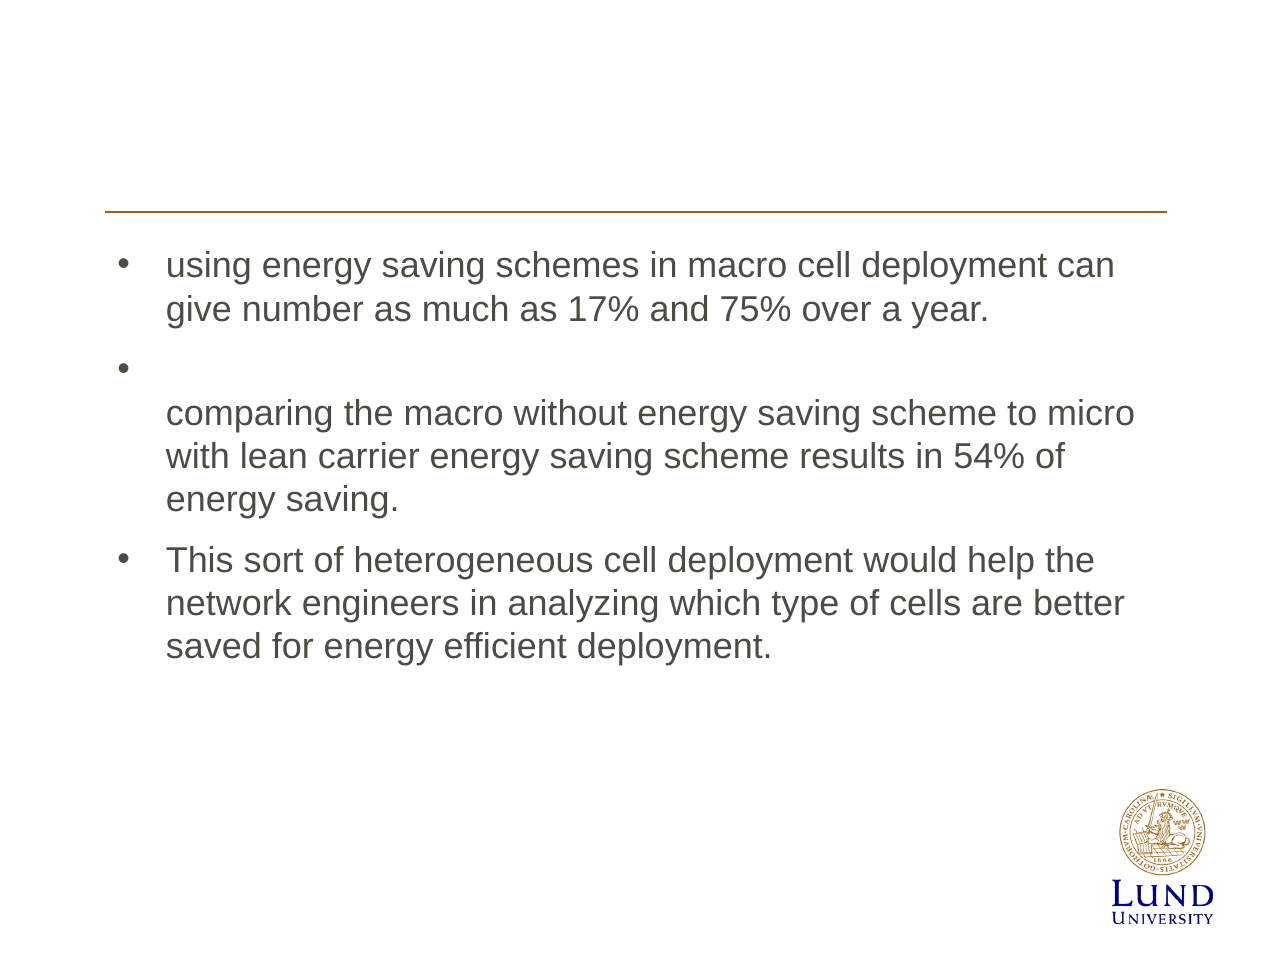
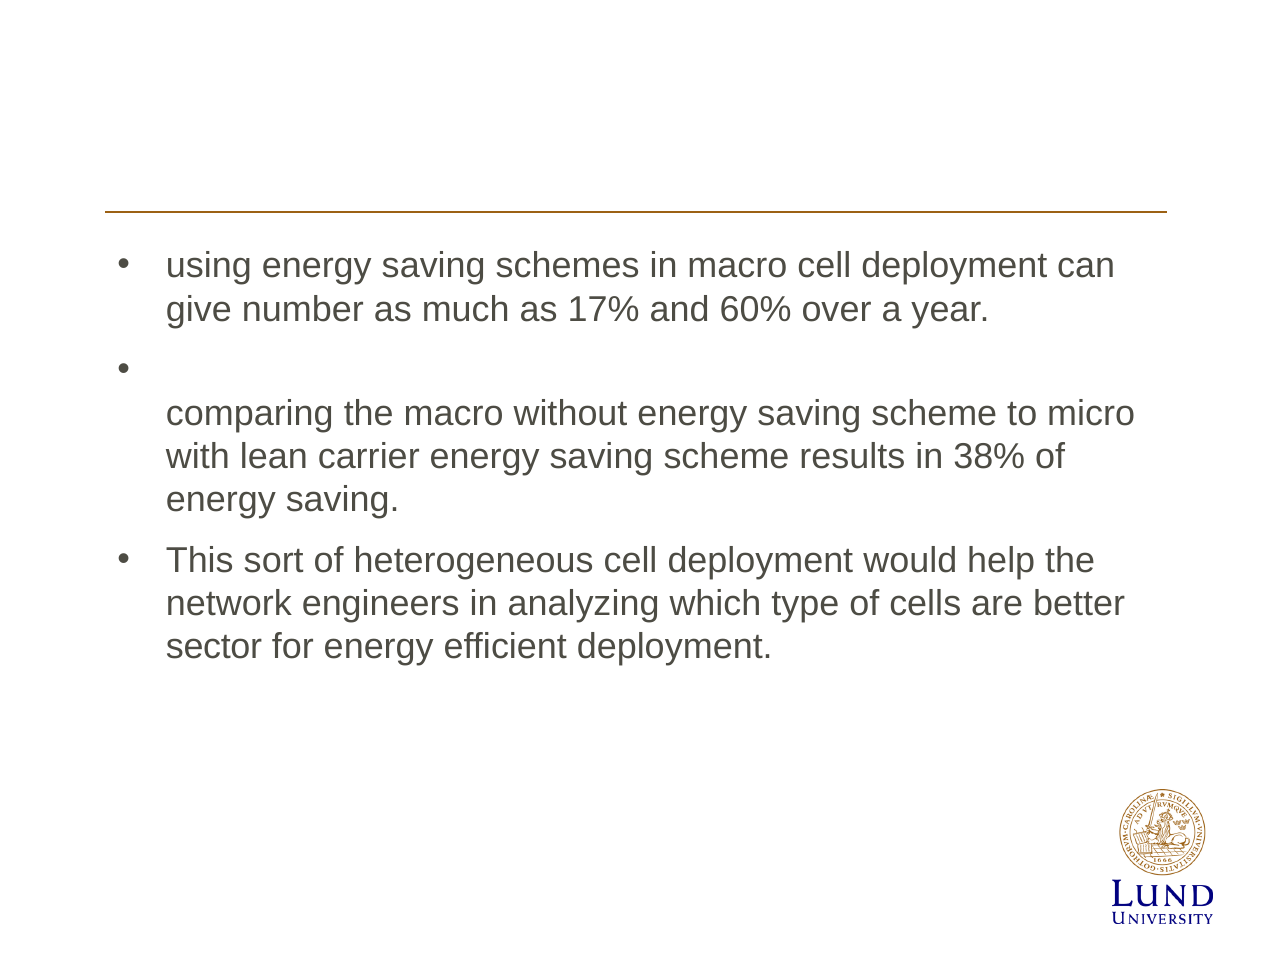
75%: 75% -> 60%
54%: 54% -> 38%
saved: saved -> sector
